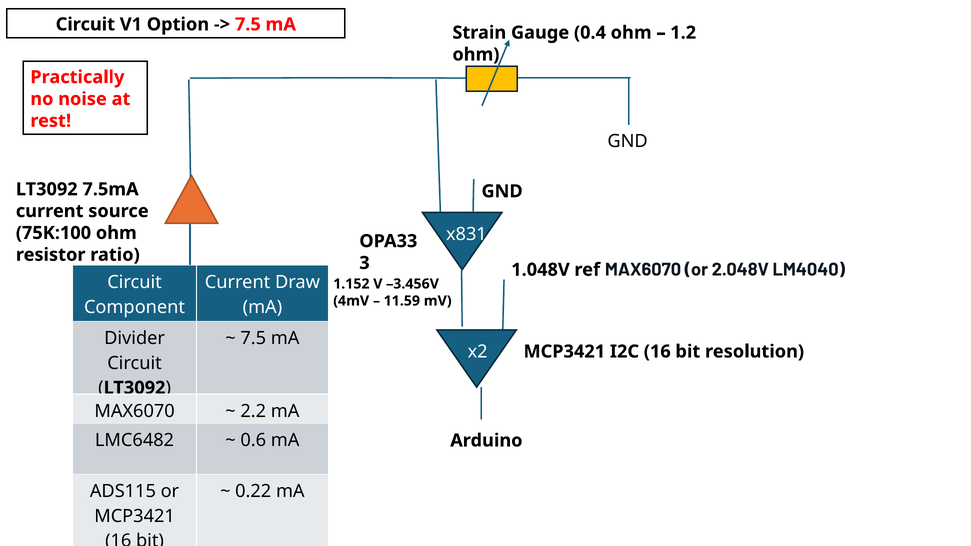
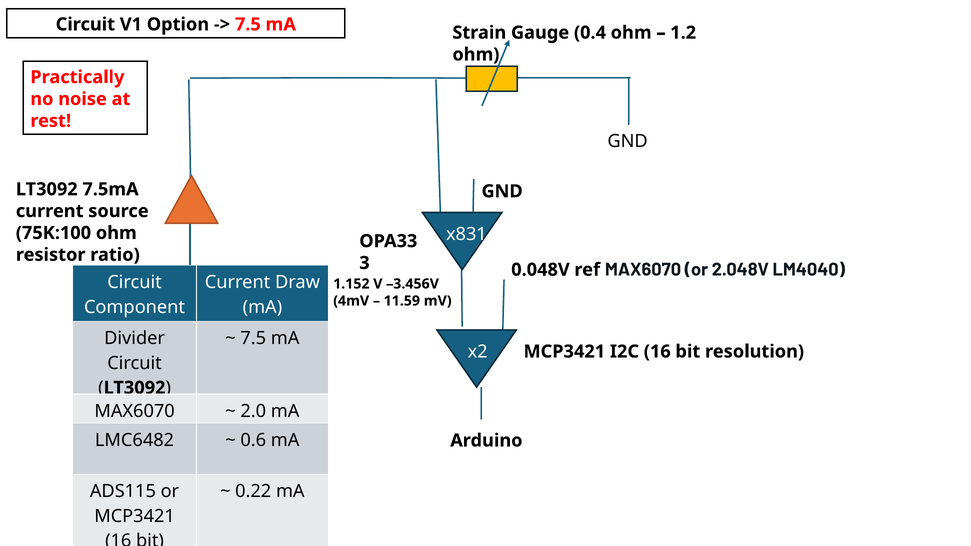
1.048V: 1.048V -> 0.048V
2.2: 2.2 -> 2.0
